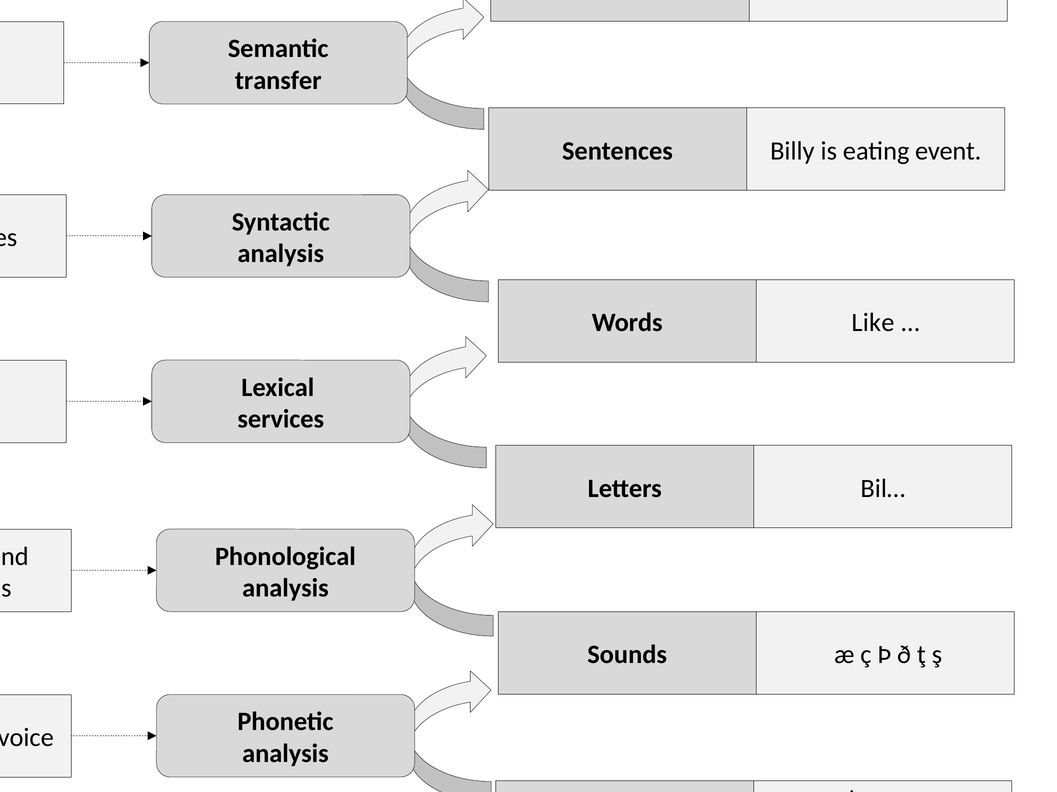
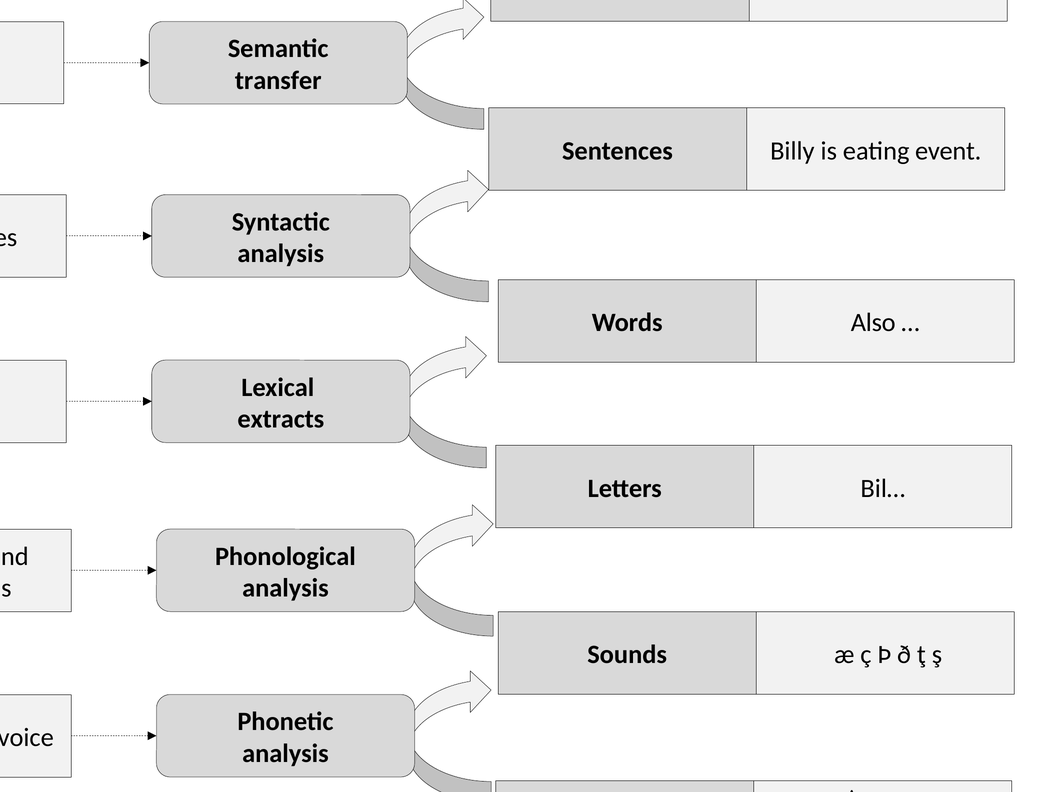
Like: Like -> Also
services: services -> extracts
